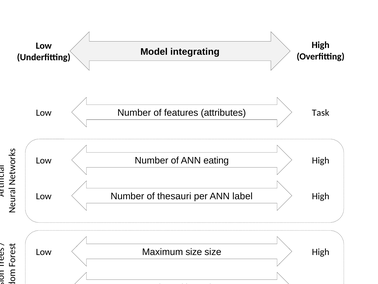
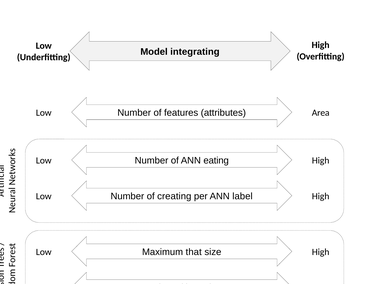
Task: Task -> Area
thesauri: thesauri -> creating
Maximum size: size -> that
